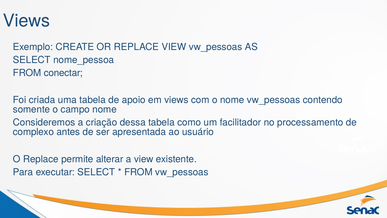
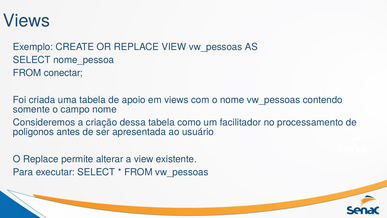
complexo: complexo -> poligonos
